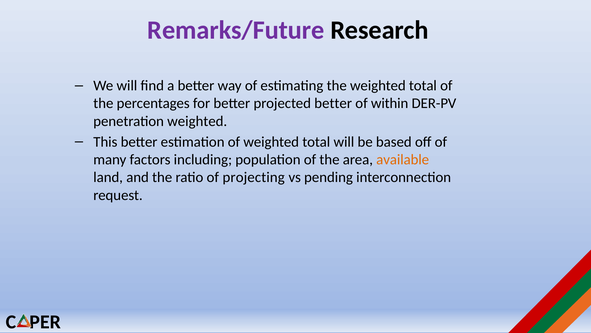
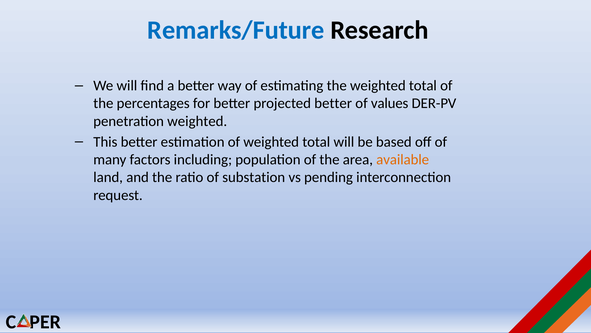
Remarks/Future colour: purple -> blue
within: within -> values
projecting: projecting -> substation
